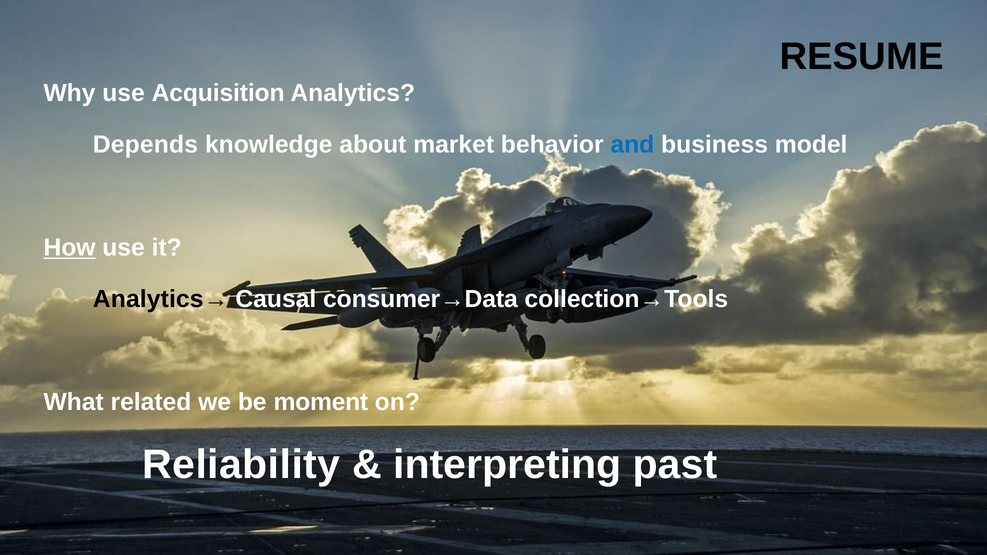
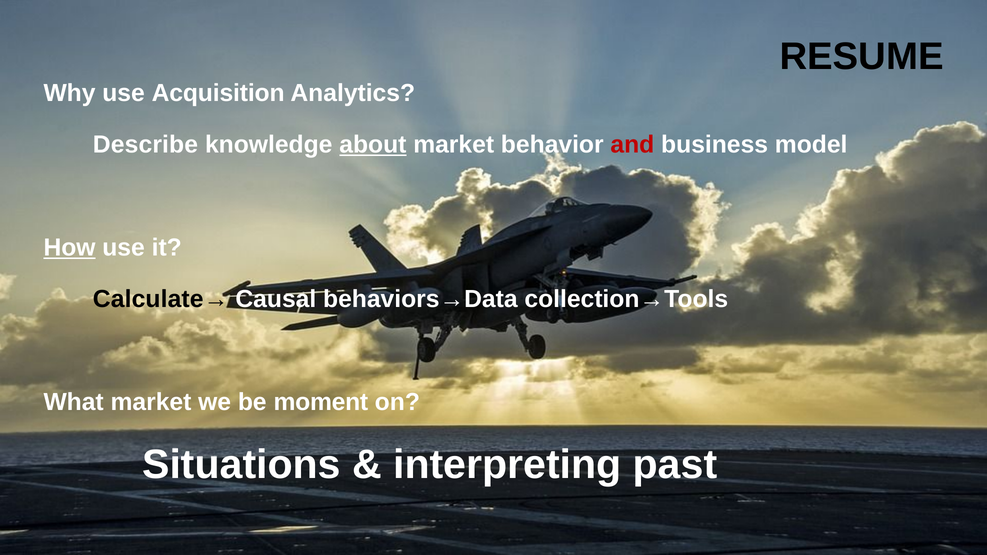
Depends: Depends -> Describe
about underline: none -> present
and colour: blue -> red
Analytics→: Analytics→ -> Calculate→
consumer→Data: consumer→Data -> behaviors→Data
What related: related -> market
Reliability: Reliability -> Situations
